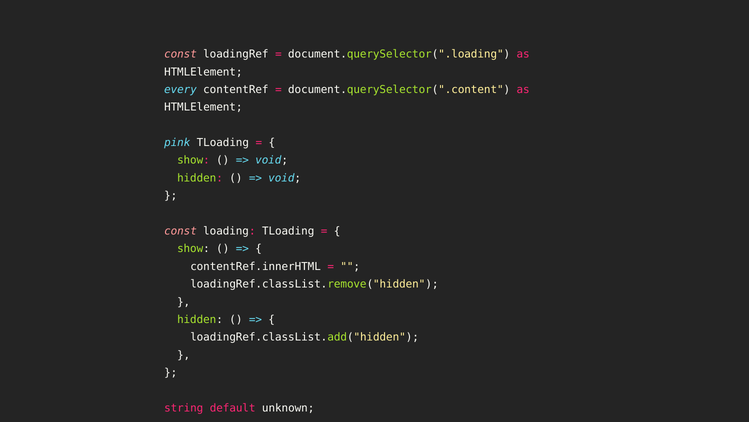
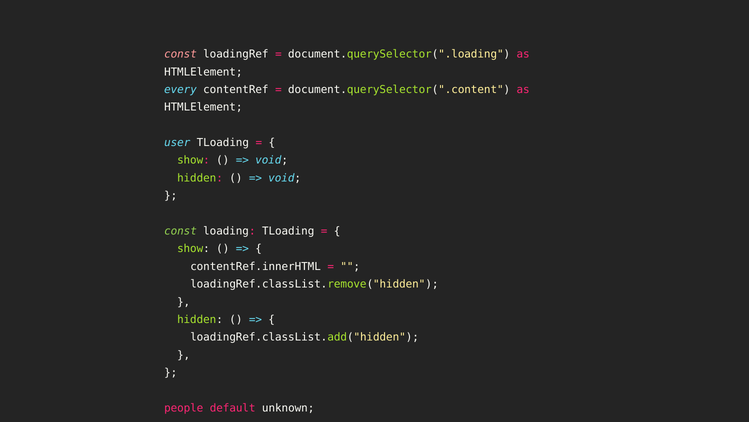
pink: pink -> user
const at (180, 231) colour: pink -> light green
string: string -> people
